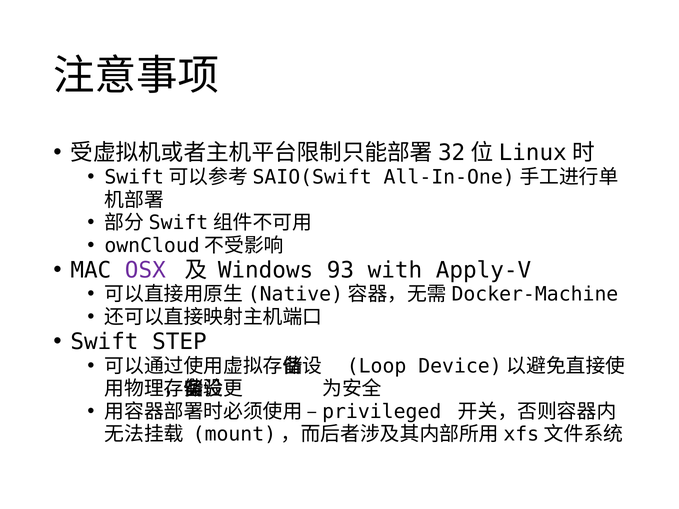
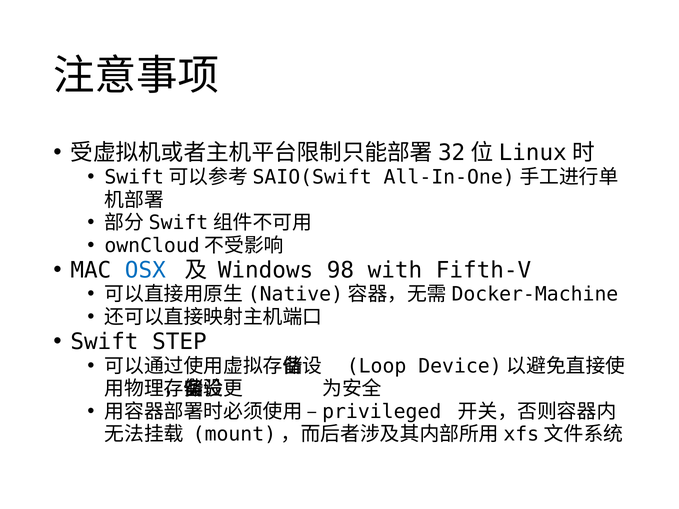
OSX colour: purple -> blue
93: 93 -> 98
Apply-V: Apply-V -> Fifth-V
